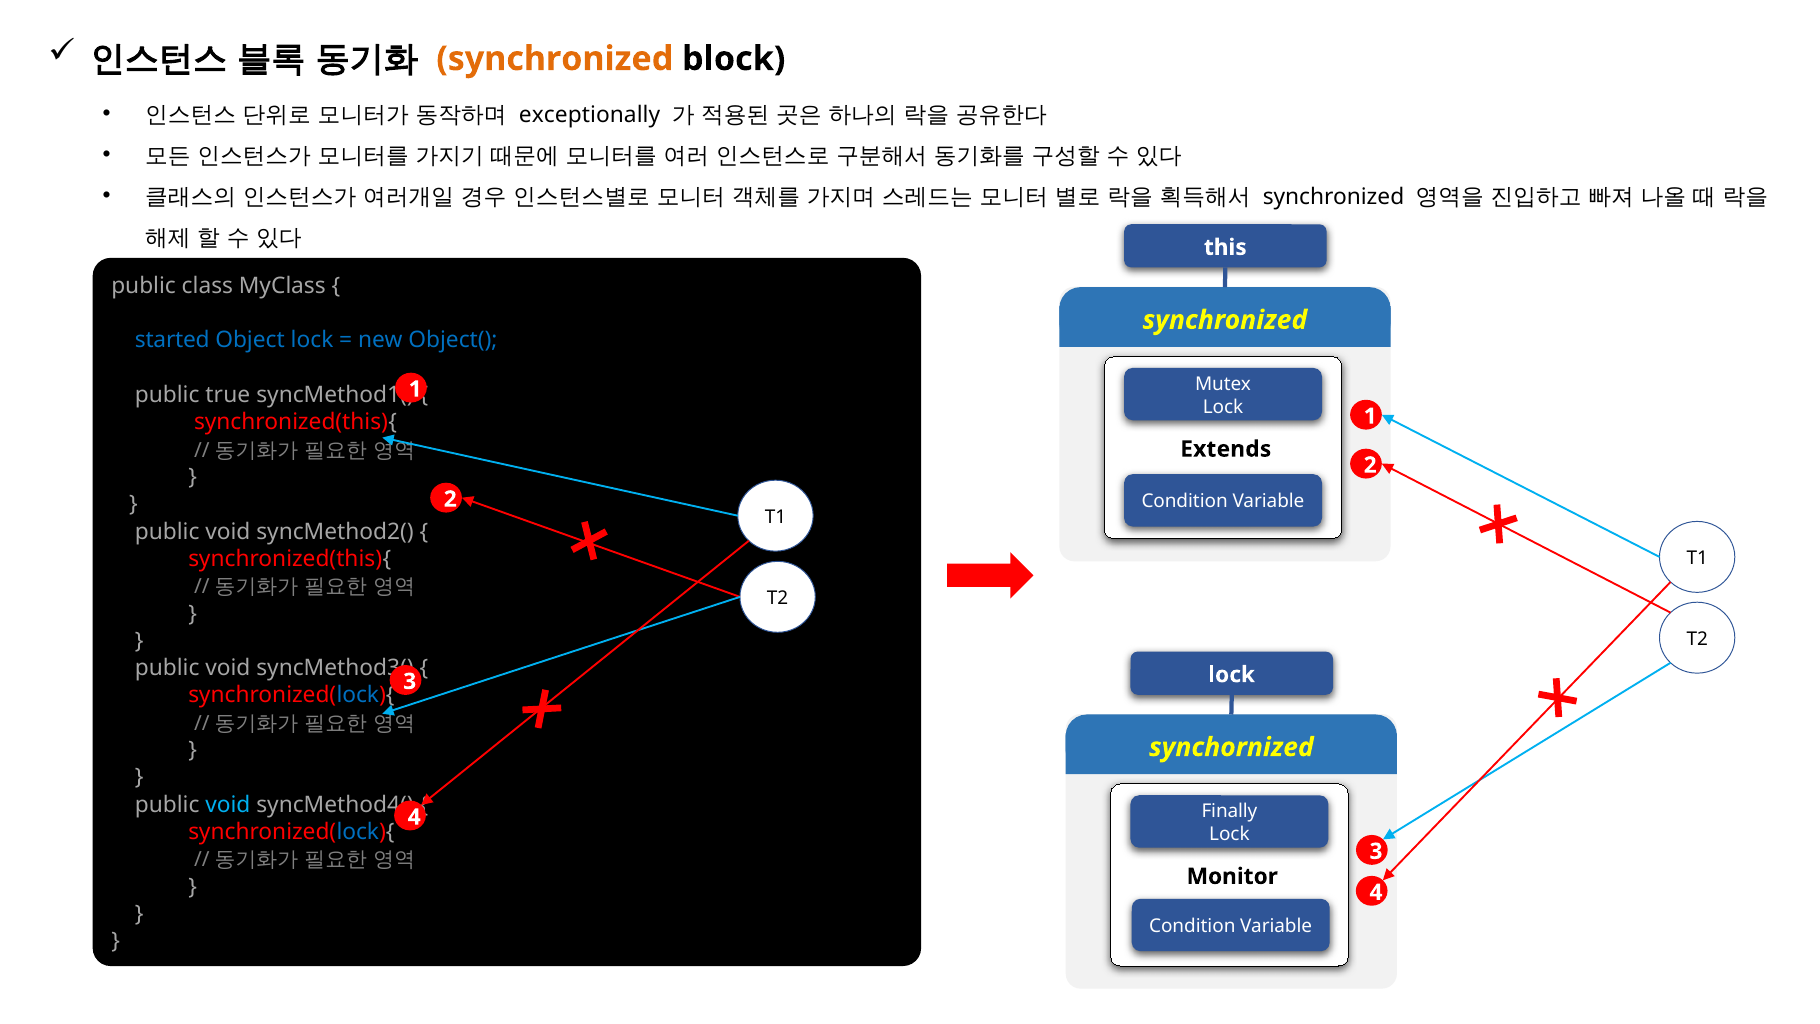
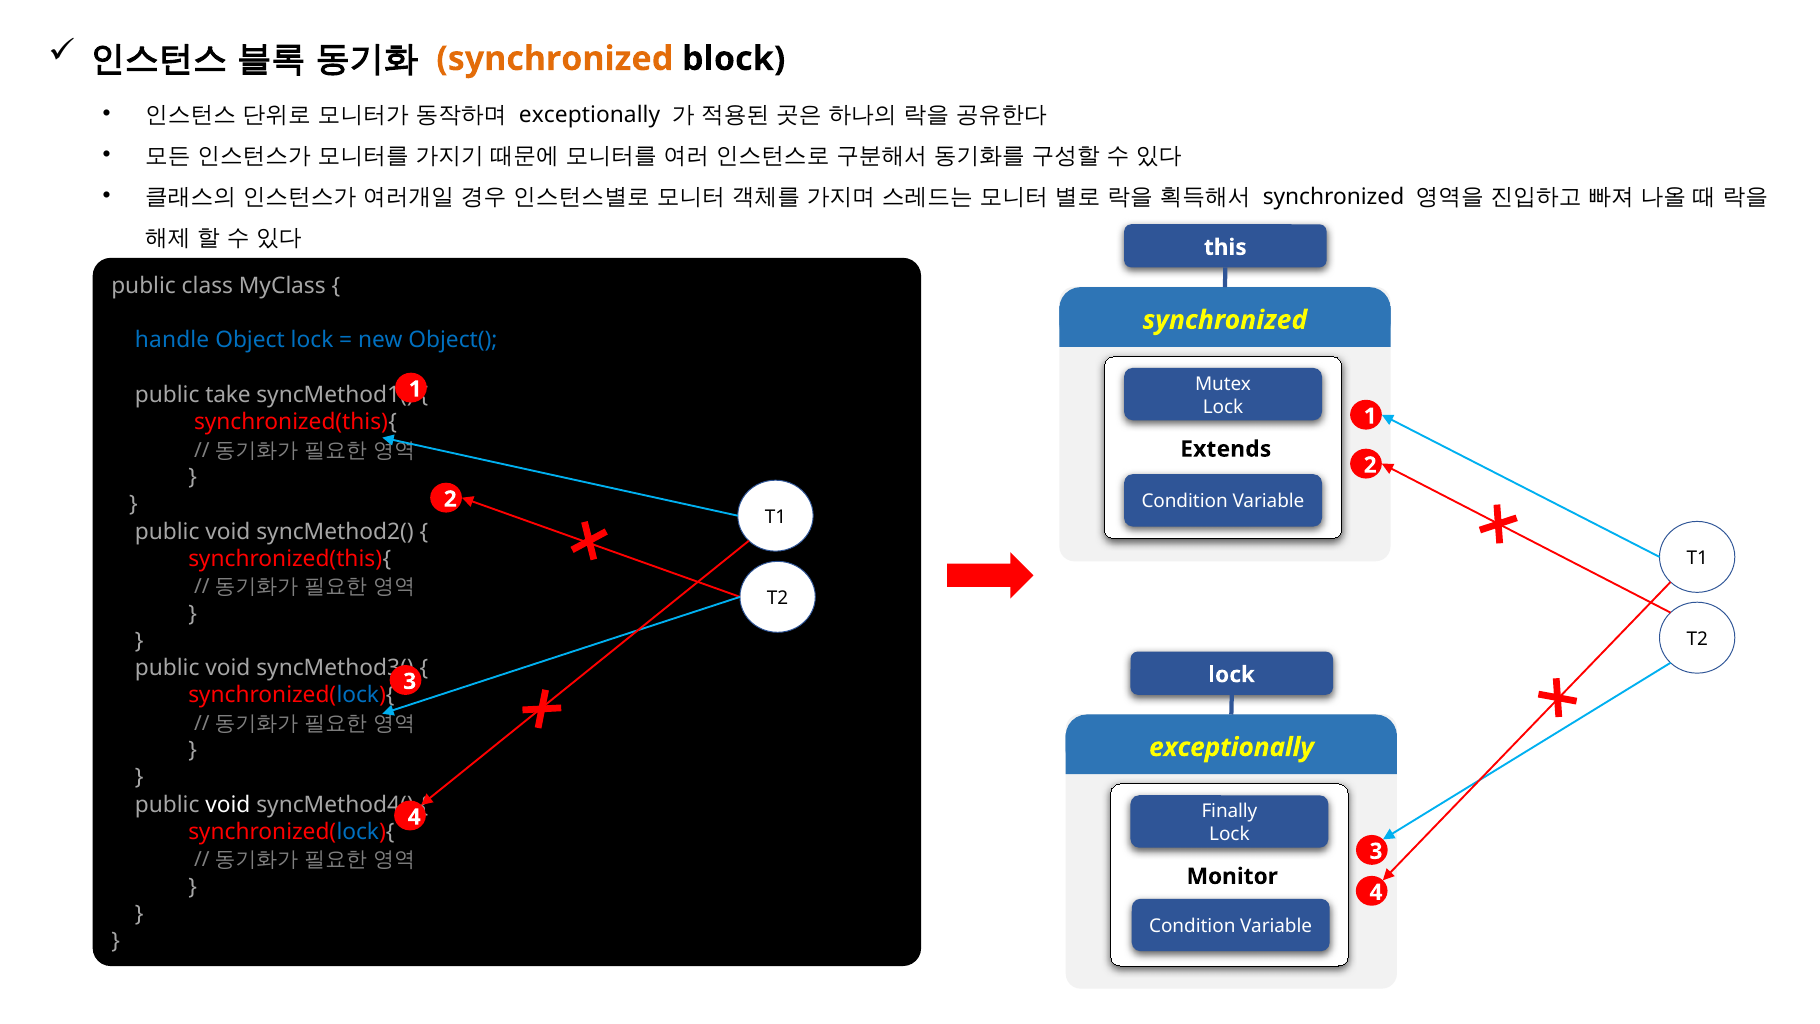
started: started -> handle
true: true -> take
synchornized at (1231, 747): synchornized -> exceptionally
void at (228, 804) colour: light blue -> white
